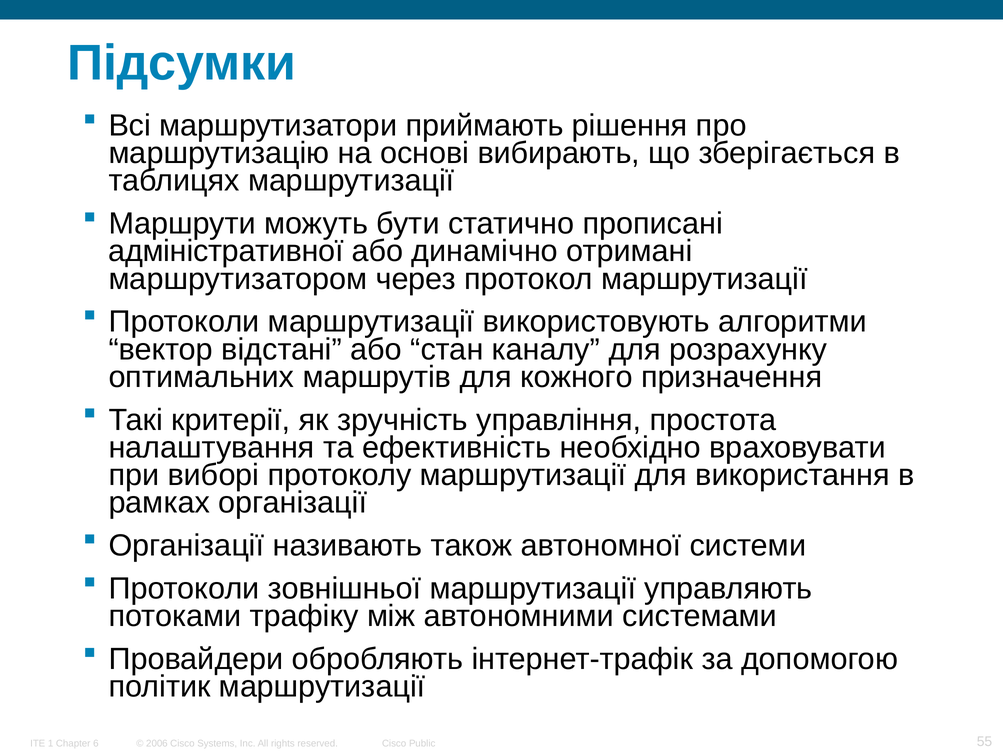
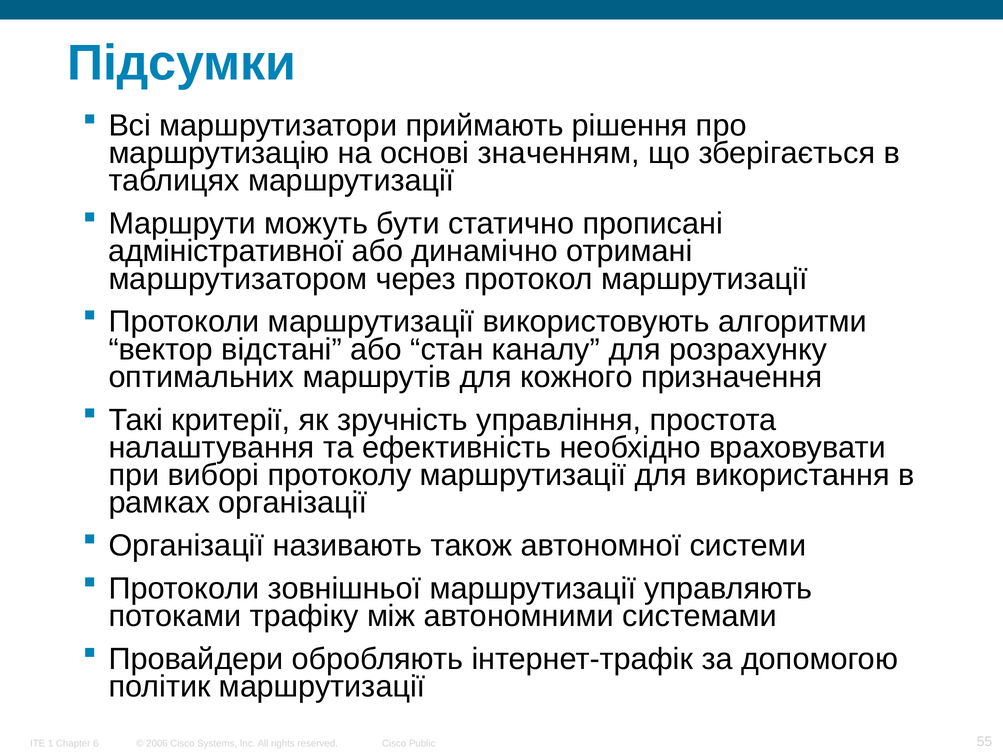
вибирають: вибирають -> значенням
